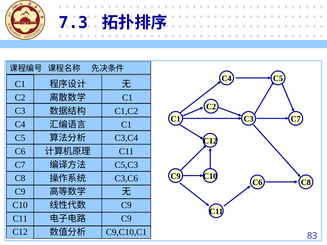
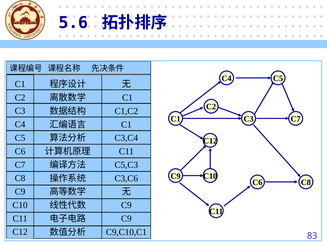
7.3: 7.3 -> 5.6
